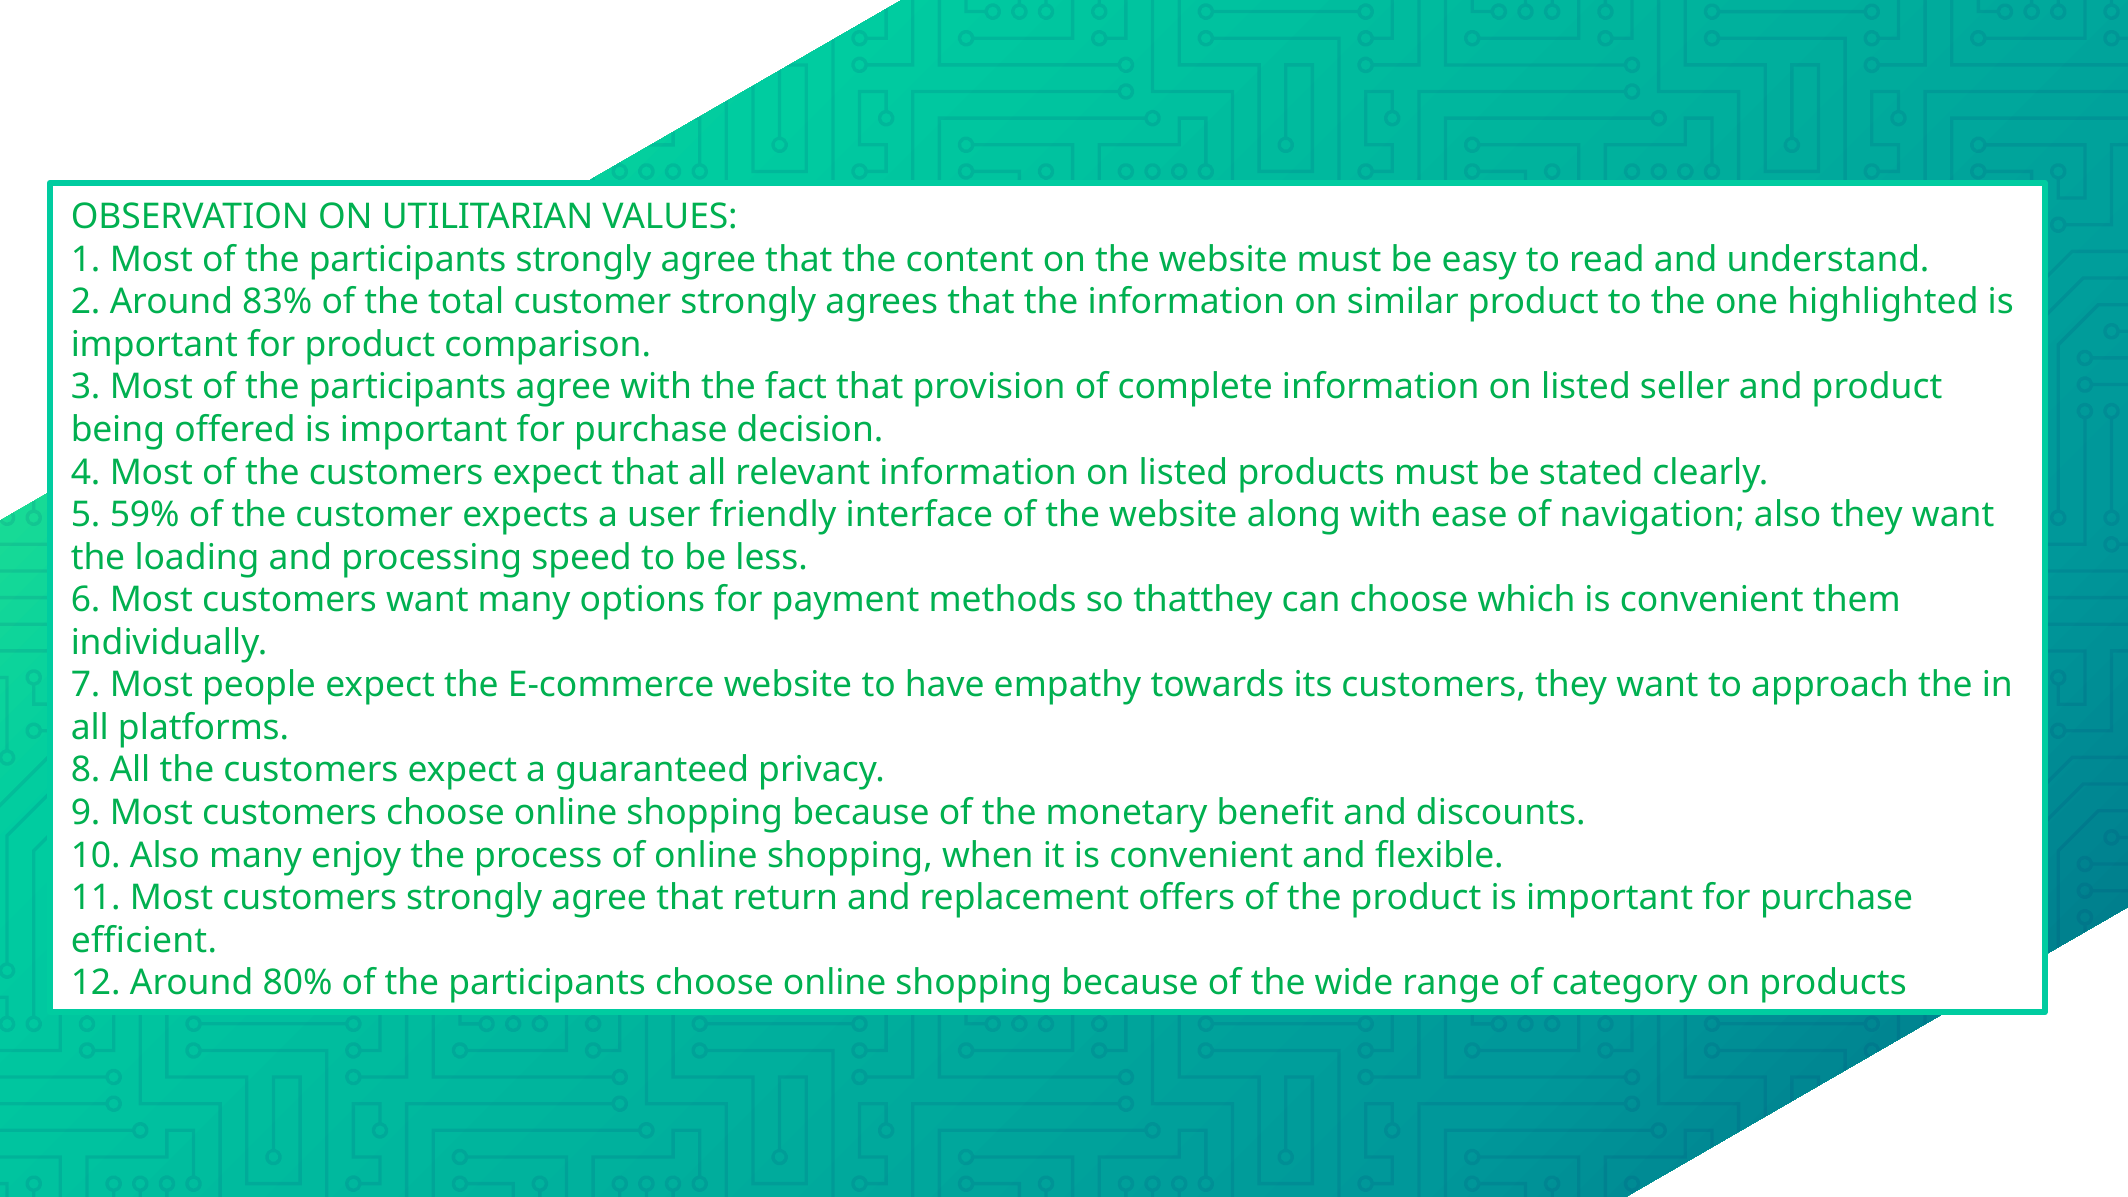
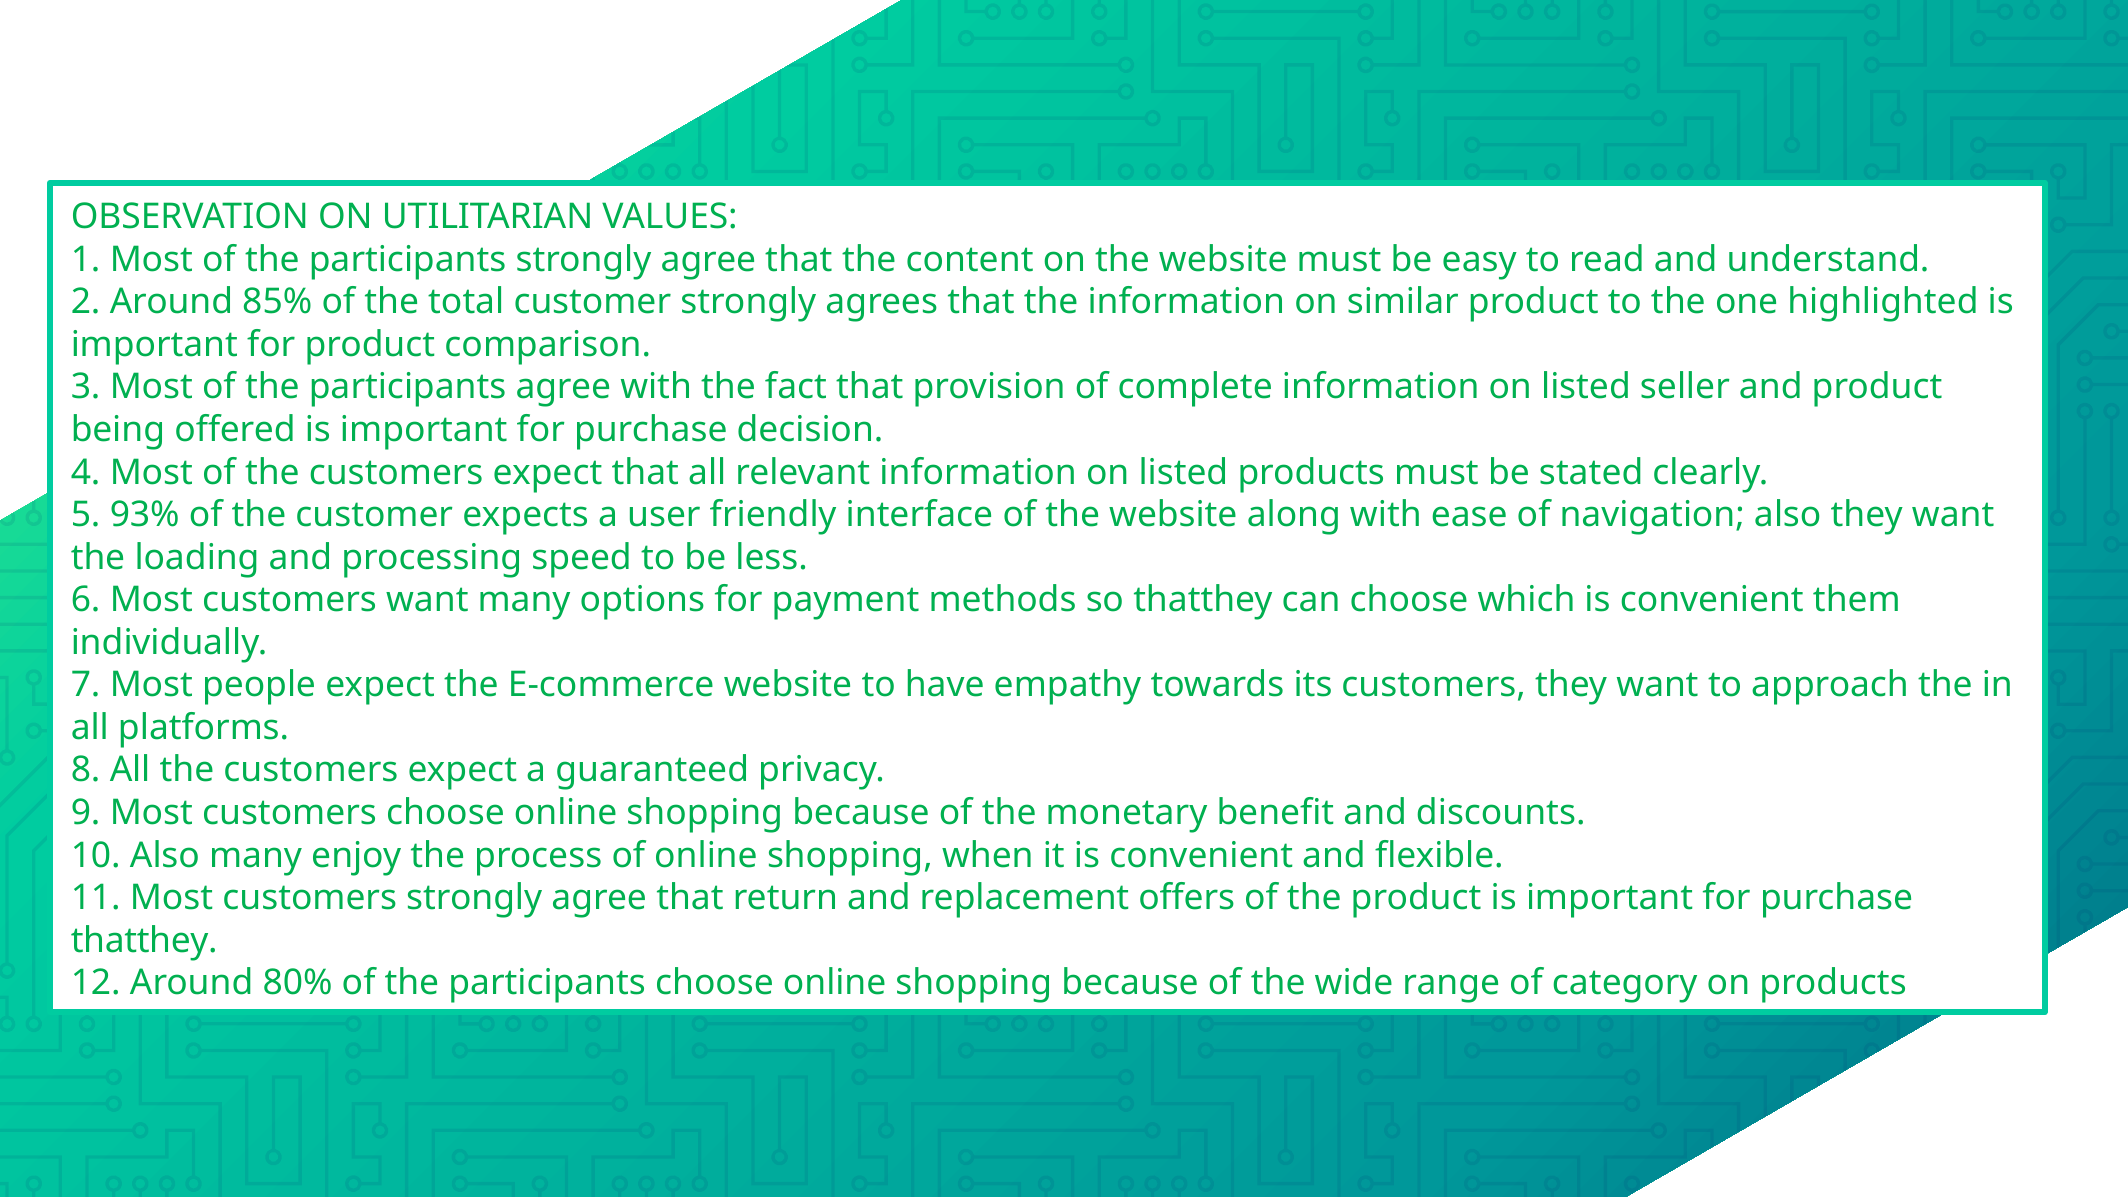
83%: 83% -> 85%
59%: 59% -> 93%
efficient at (144, 941): efficient -> thatthey
